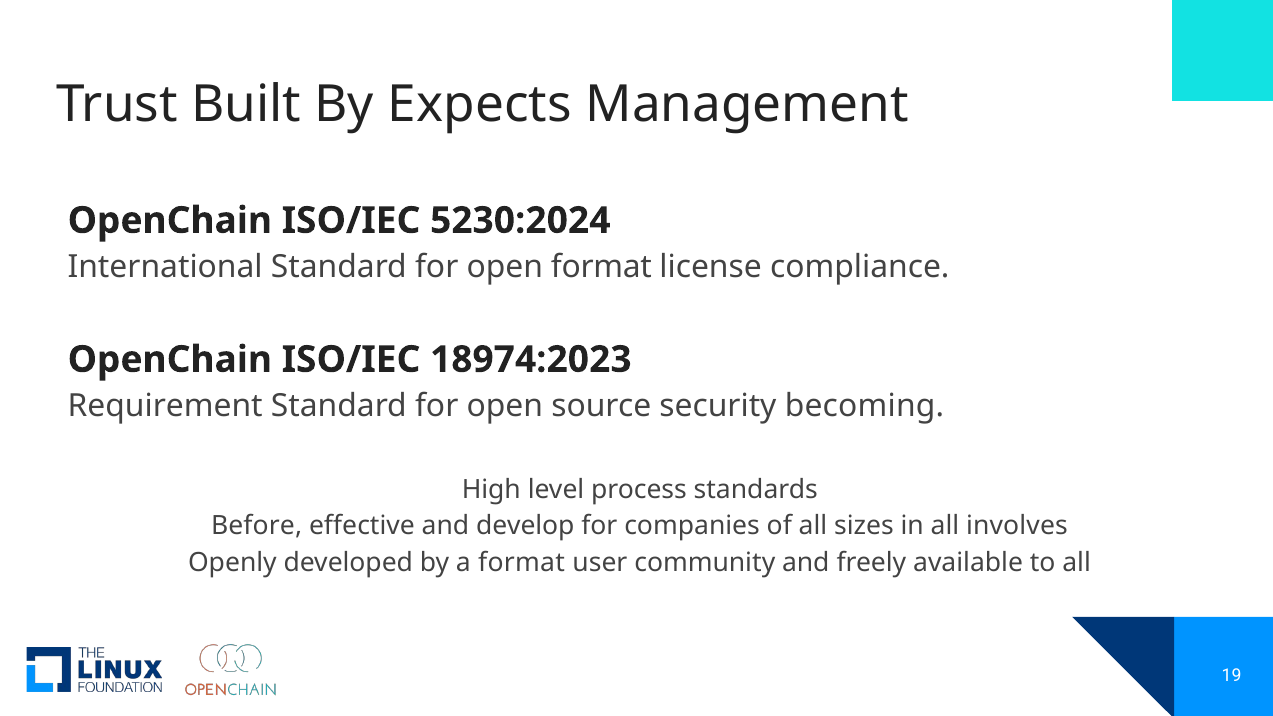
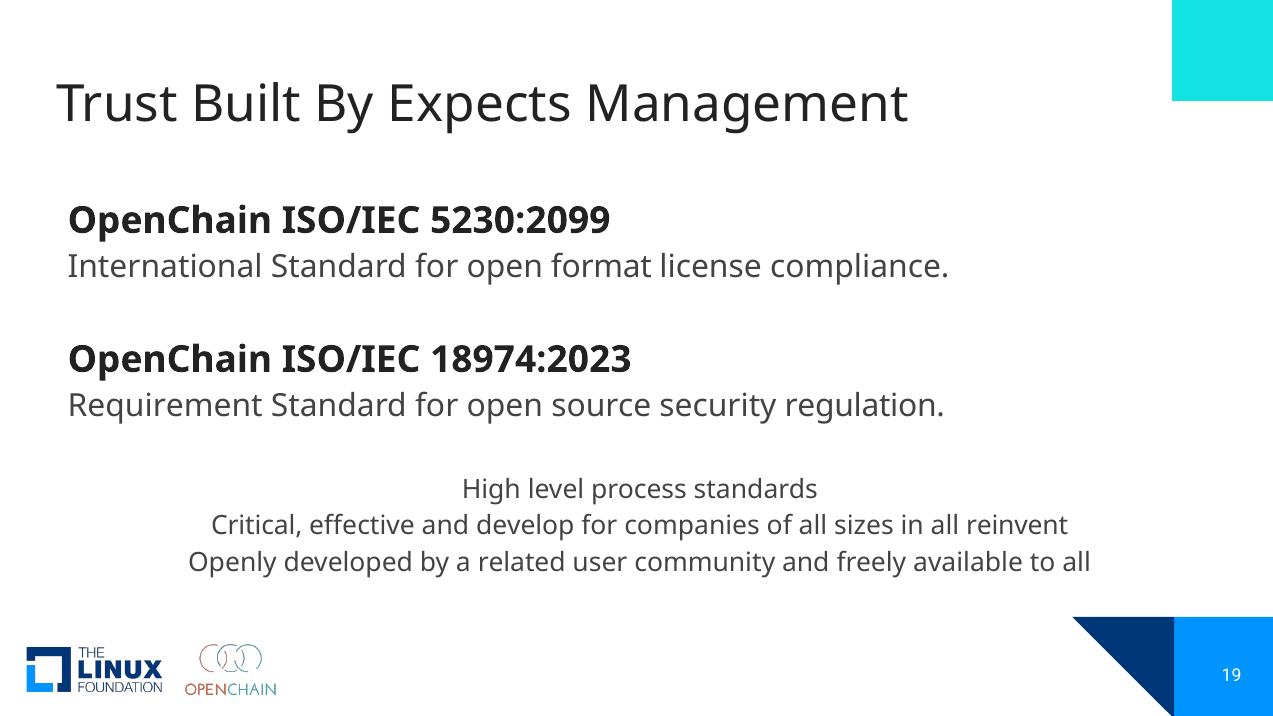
5230:2024: 5230:2024 -> 5230:2099
becoming: becoming -> regulation
Before: Before -> Critical
involves: involves -> reinvent
a format: format -> related
